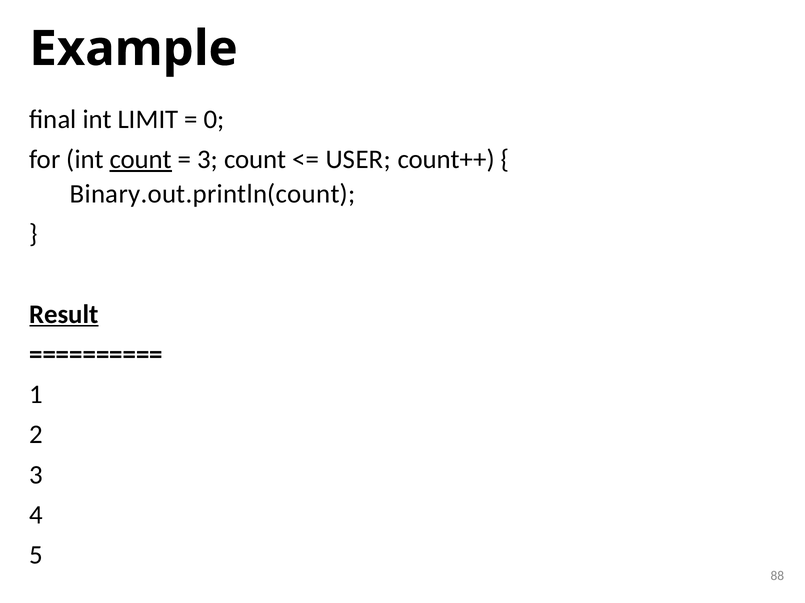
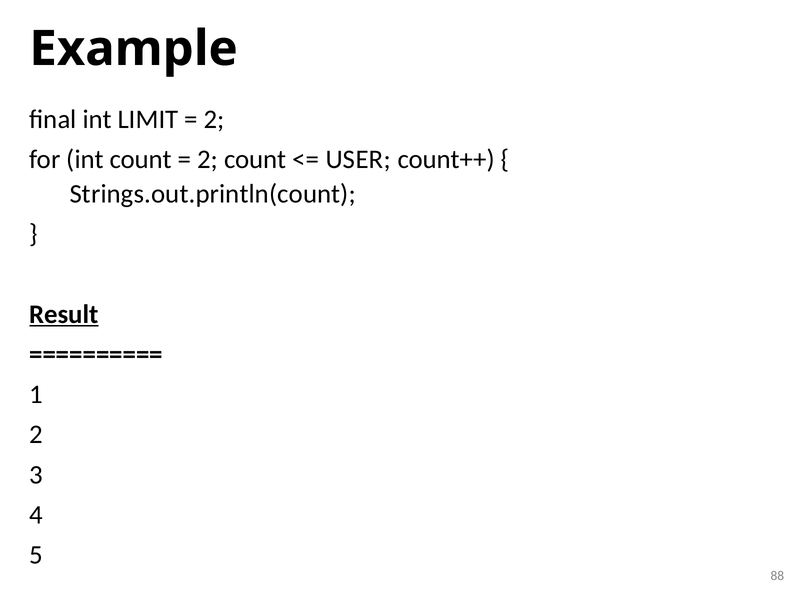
0 at (214, 120): 0 -> 2
count at (141, 160) underline: present -> none
3 at (208, 160): 3 -> 2
Binary.out.println(count: Binary.out.println(count -> Strings.out.println(count
